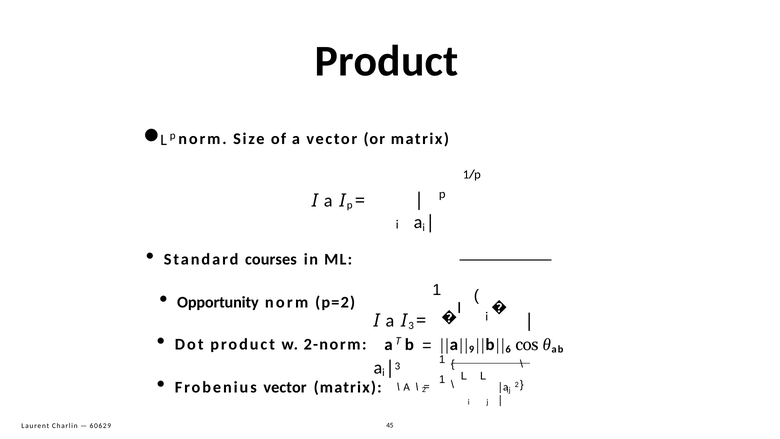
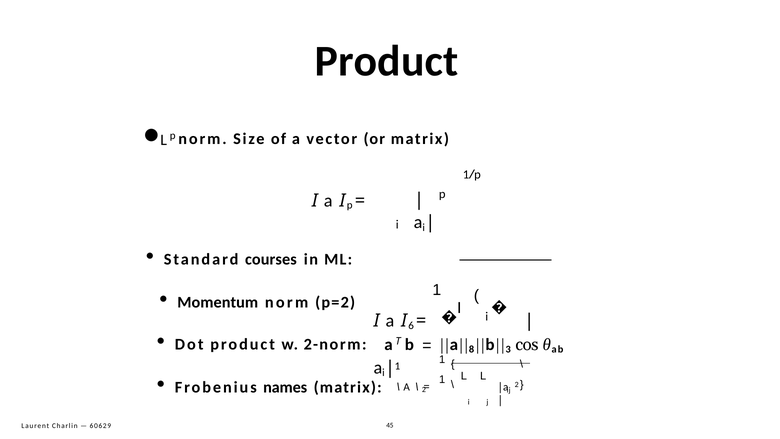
Opportunity: Opportunity -> Momentum
I 3: 3 -> 6
9: 9 -> 8
6: 6 -> 3
3 at (397, 366): 3 -> 1
Frobenius vector: vector -> names
